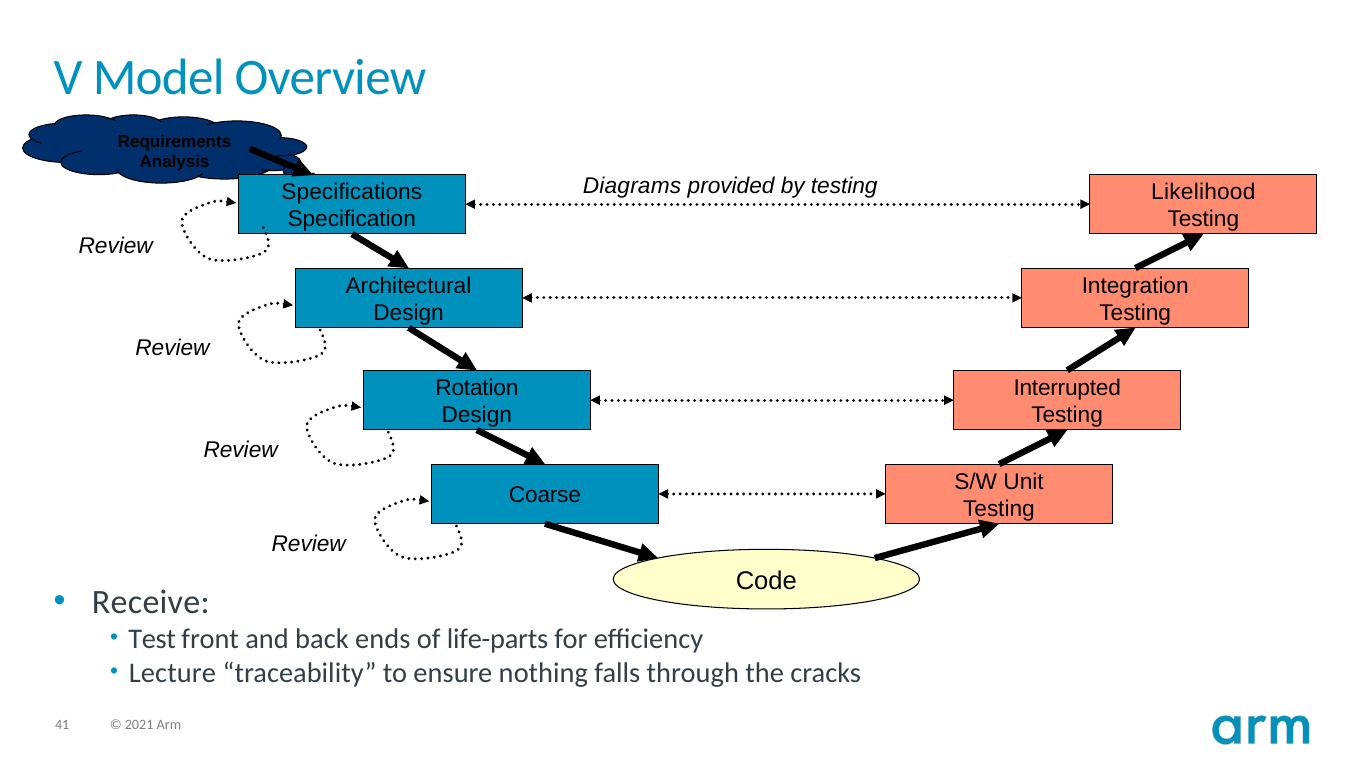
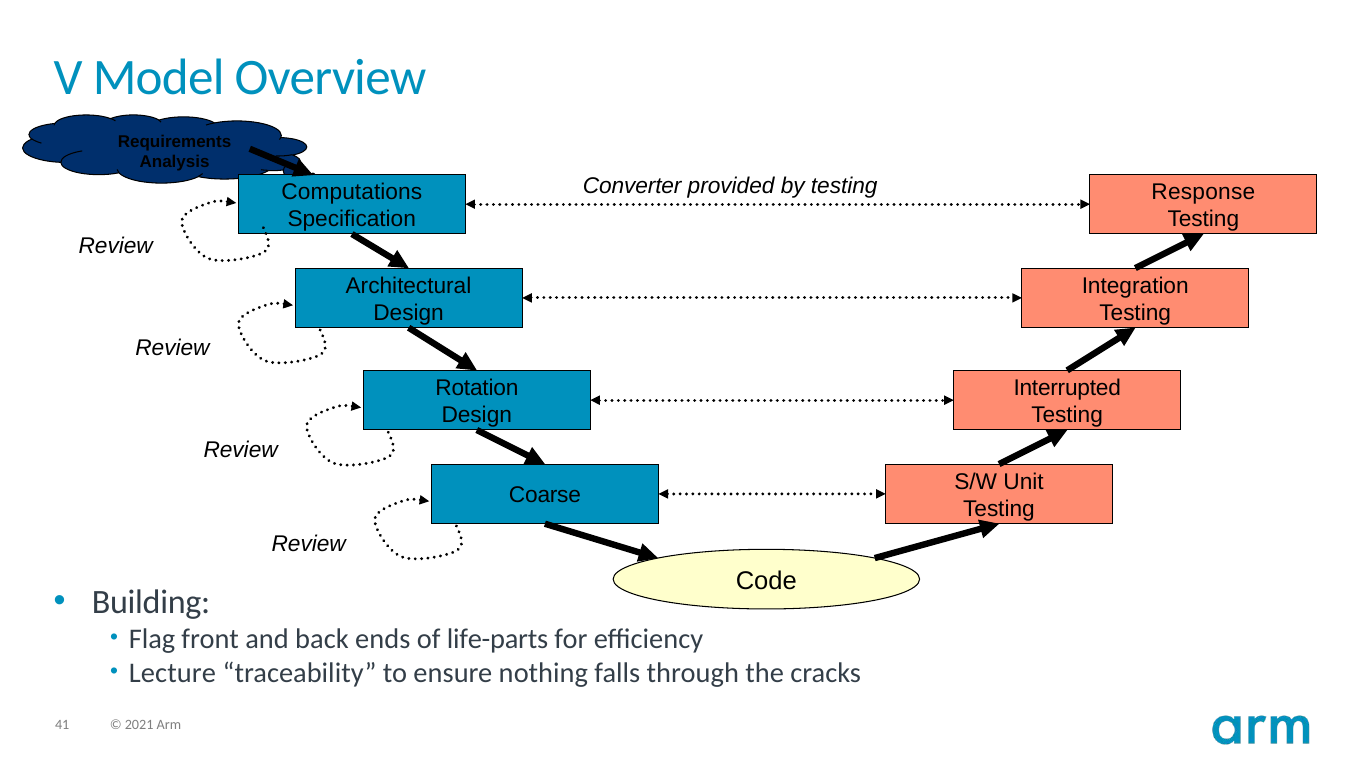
Diagrams: Diagrams -> Converter
Specifications: Specifications -> Computations
Likelihood: Likelihood -> Response
Receive: Receive -> Building
Test: Test -> Flag
